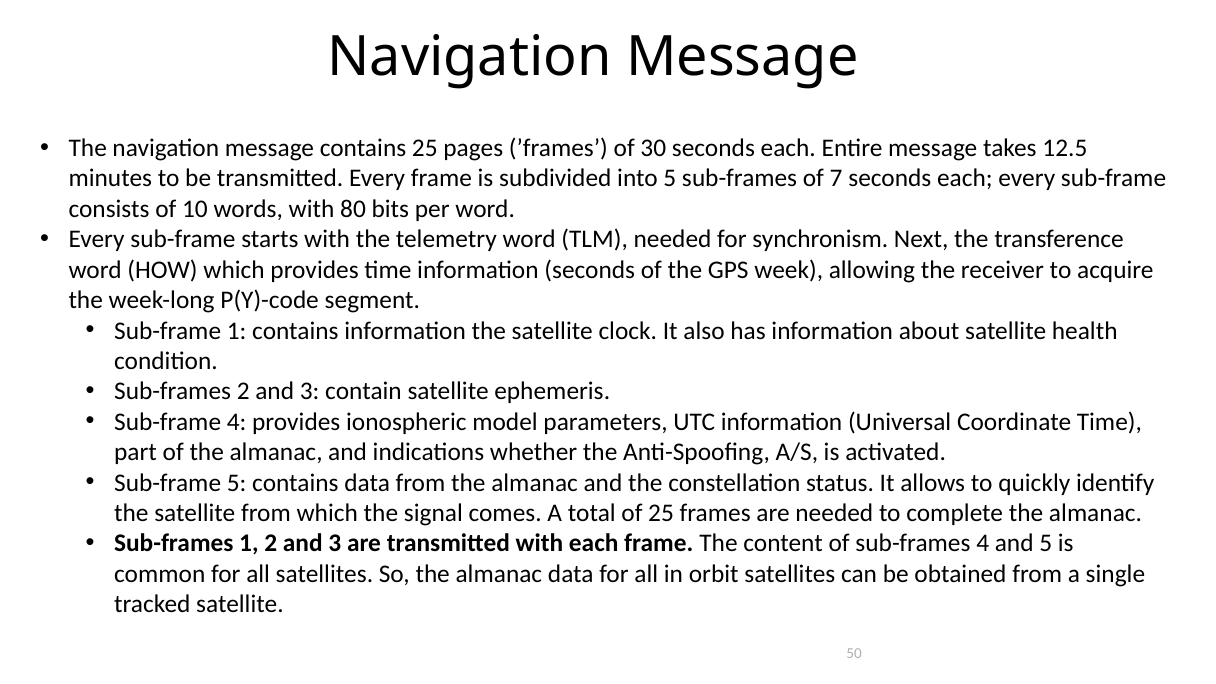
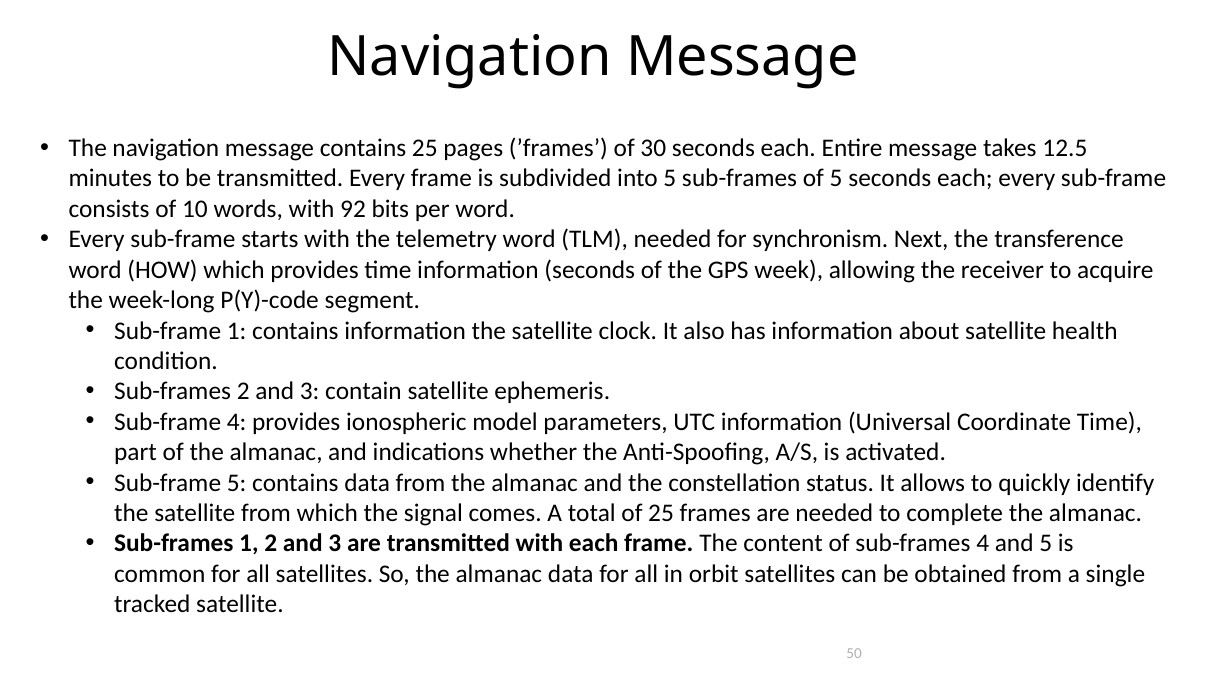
of 7: 7 -> 5
80: 80 -> 92
